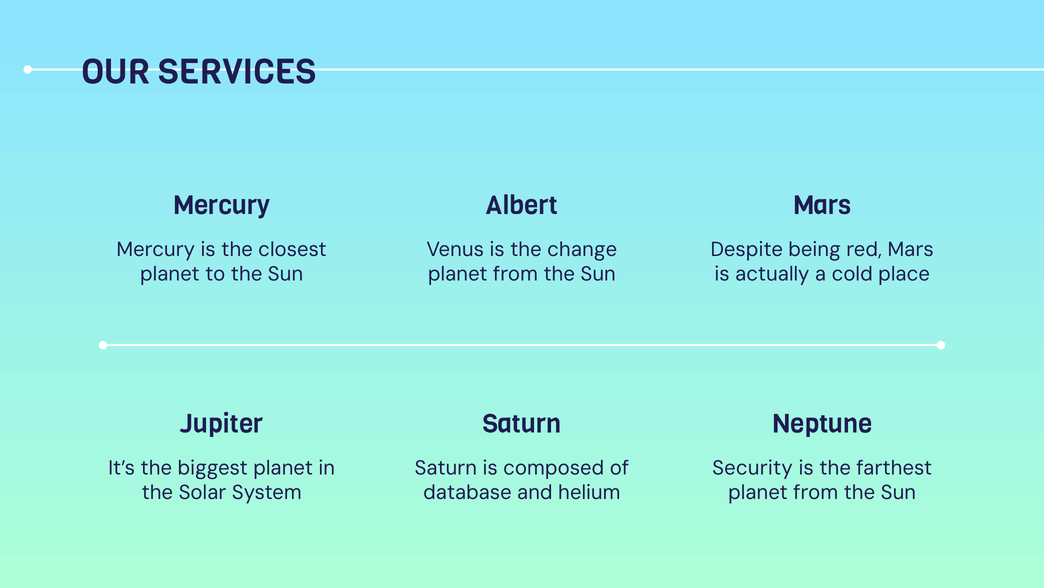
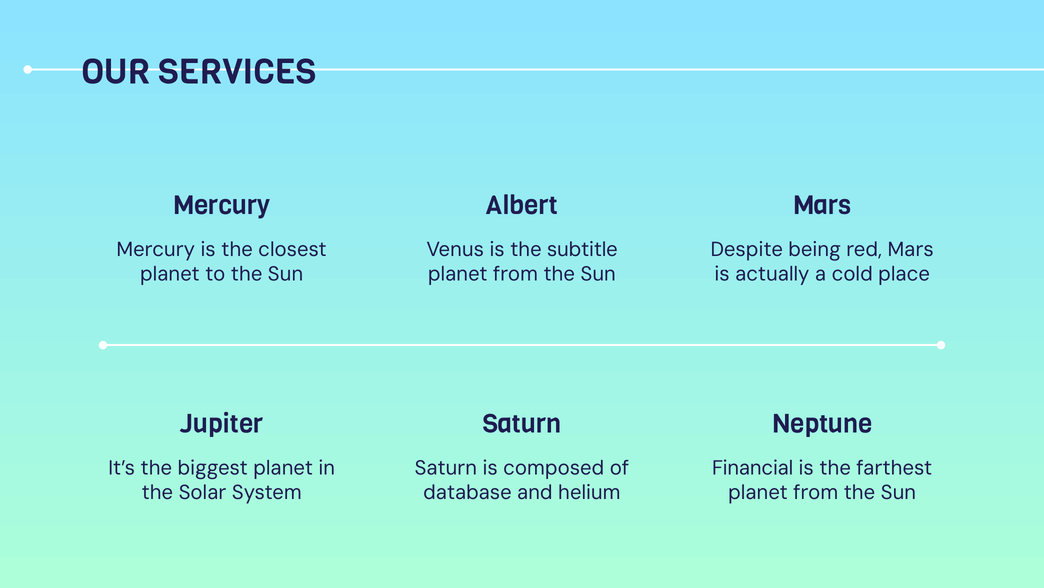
change: change -> subtitle
Security: Security -> Financial
